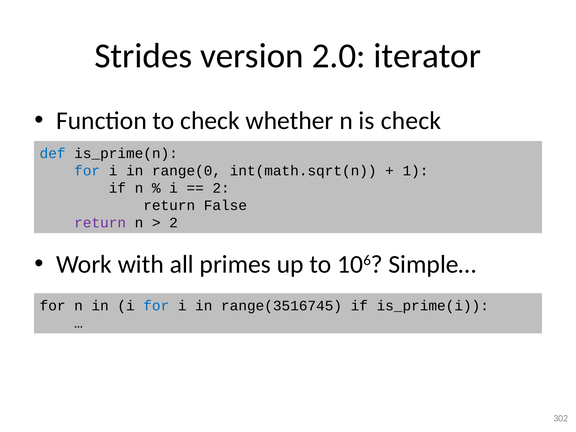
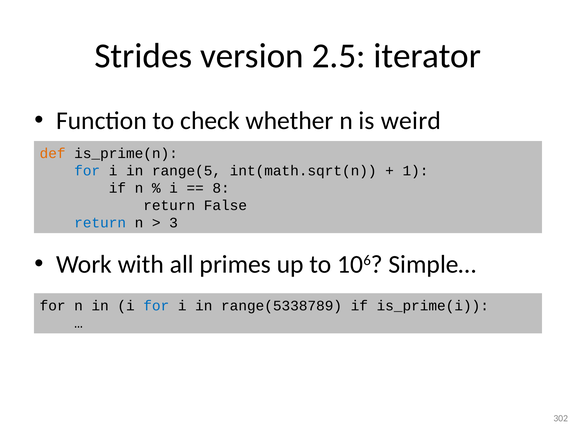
2.0: 2.0 -> 2.5
is check: check -> weird
def colour: blue -> orange
range(0: range(0 -> range(5
2 at (221, 188): 2 -> 8
return at (100, 223) colour: purple -> blue
2 at (174, 223): 2 -> 3
range(3516745: range(3516745 -> range(5338789
